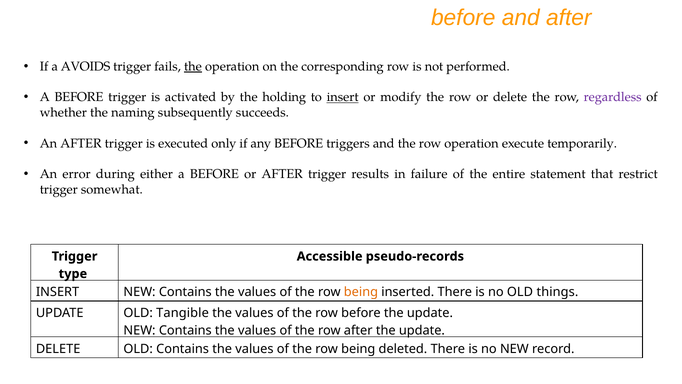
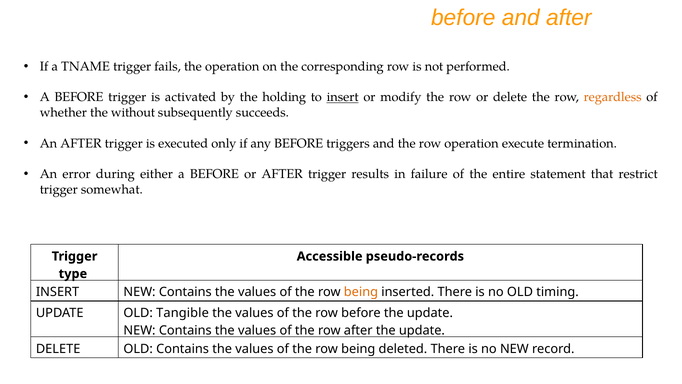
AVOIDS: AVOIDS -> TNAME
the at (193, 66) underline: present -> none
regardless colour: purple -> orange
naming: naming -> without
temporarily: temporarily -> termination
things: things -> timing
